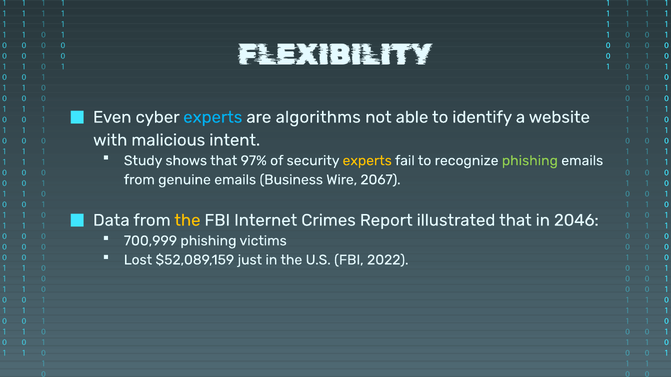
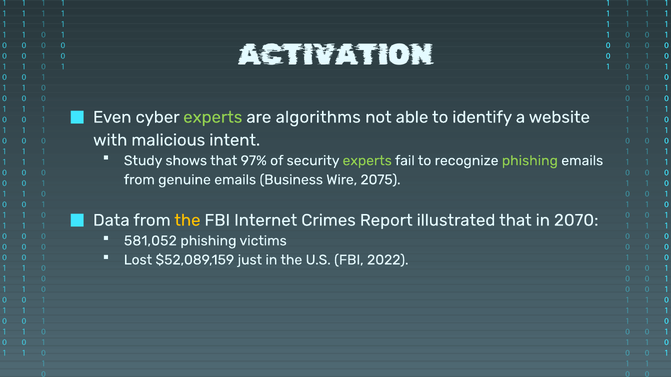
FLEXIBILITY: FLEXIBILITY -> ACTIVATION
experts at (213, 117) colour: light blue -> light green
experts at (367, 161) colour: yellow -> light green
2067: 2067 -> 2075
2046: 2046 -> 2070
700,999: 700,999 -> 581,052
